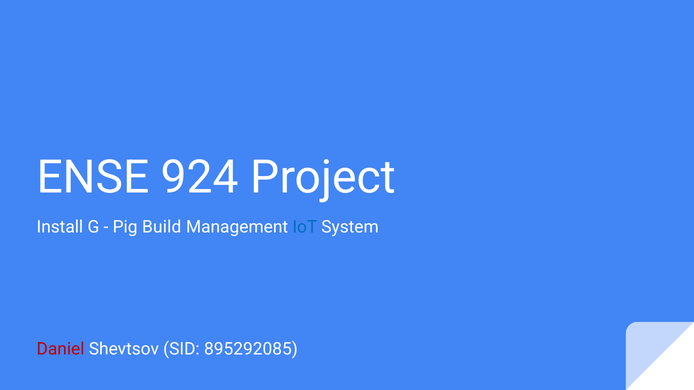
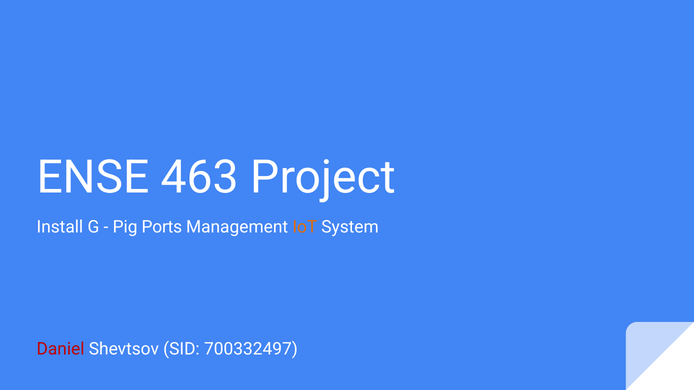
924: 924 -> 463
Build: Build -> Ports
IoT colour: blue -> orange
895292085: 895292085 -> 700332497
